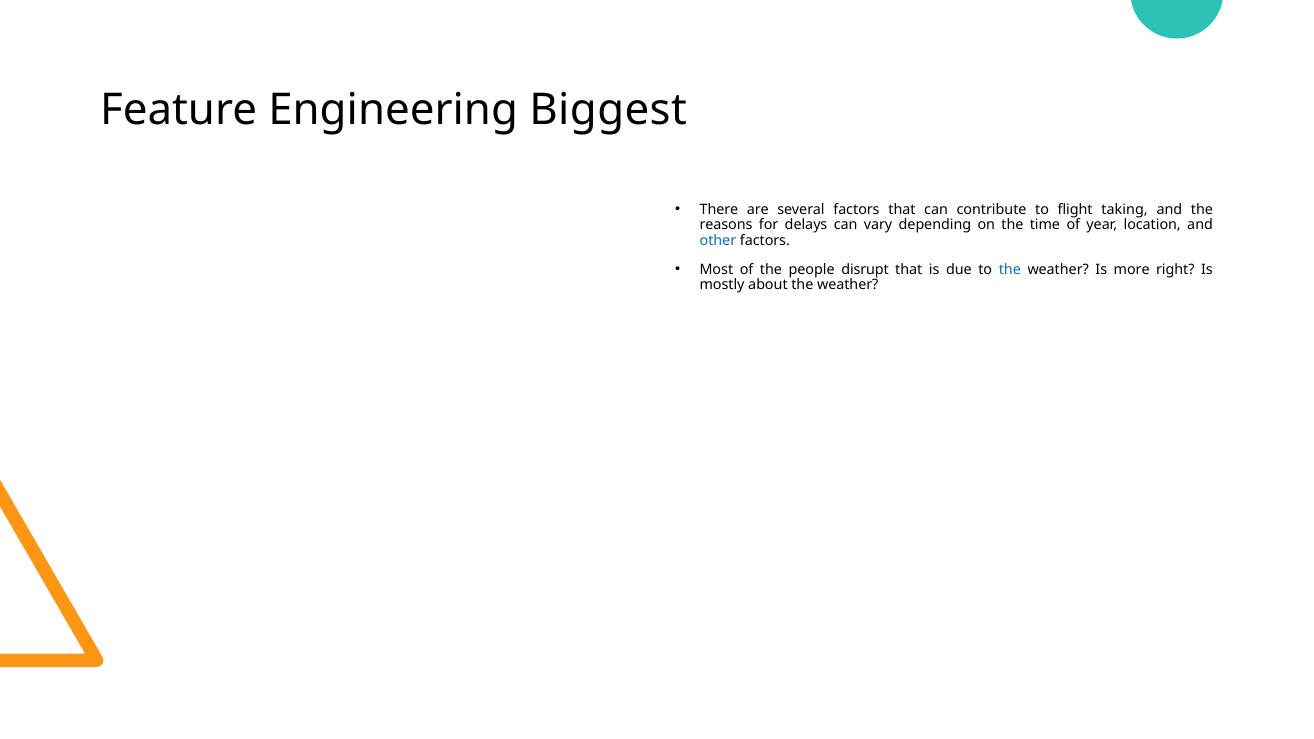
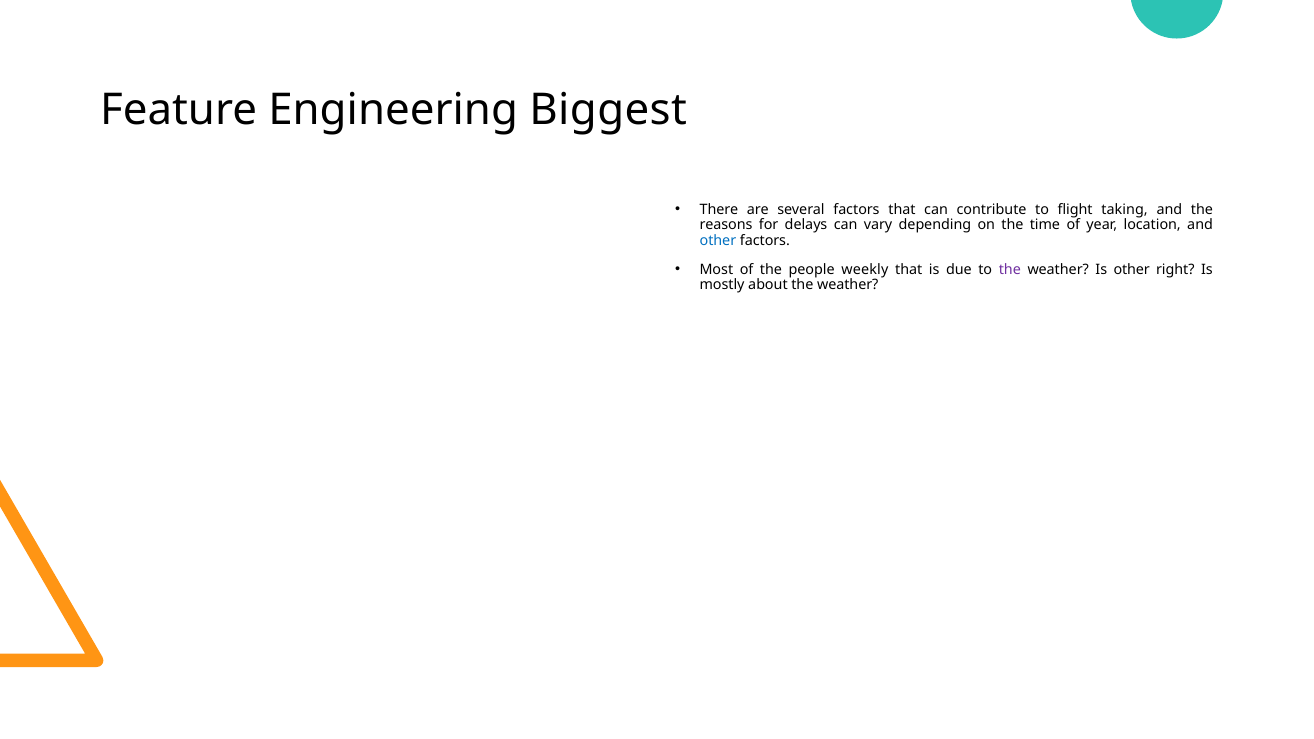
disrupt: disrupt -> weekly
the at (1010, 270) colour: blue -> purple
Is more: more -> other
